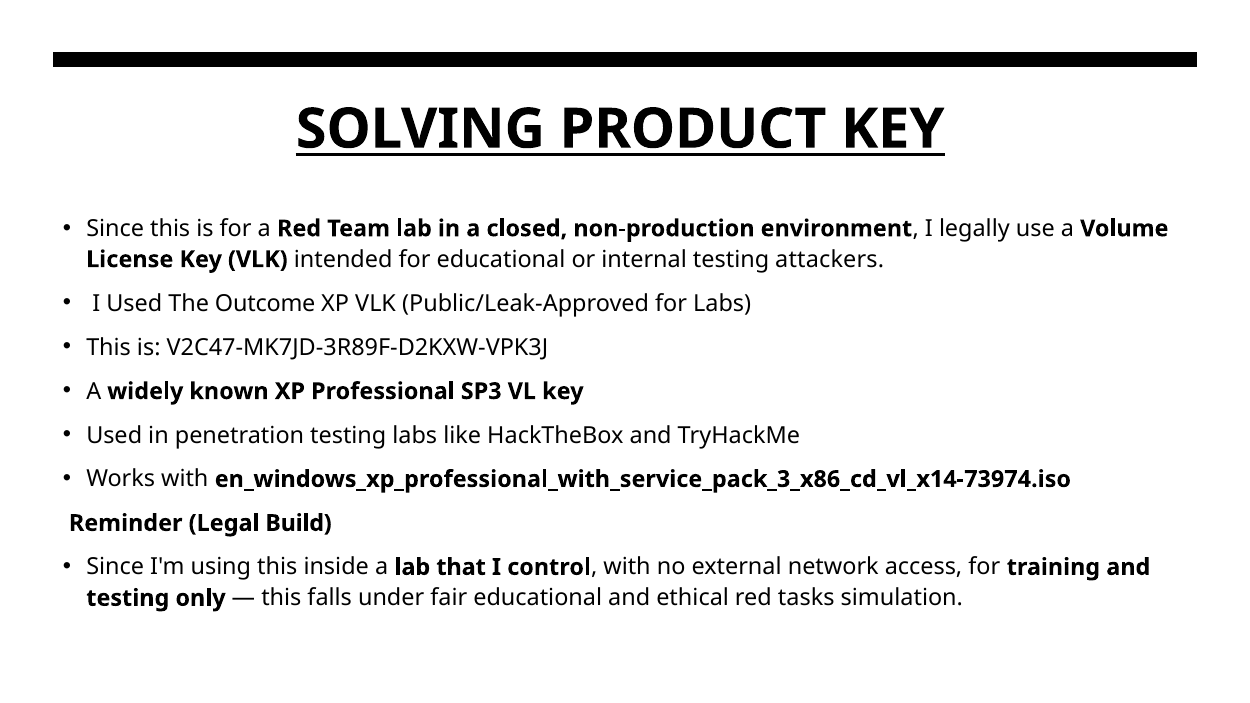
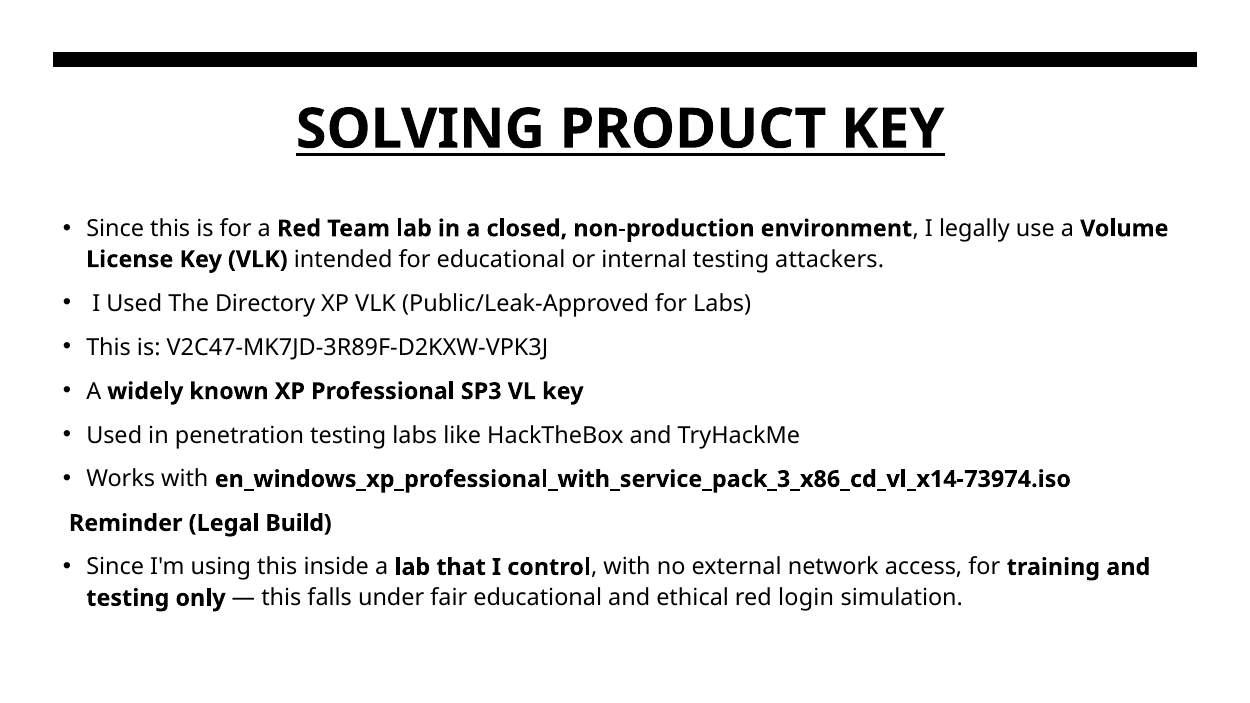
Outcome: Outcome -> Directory
tasks: tasks -> login
